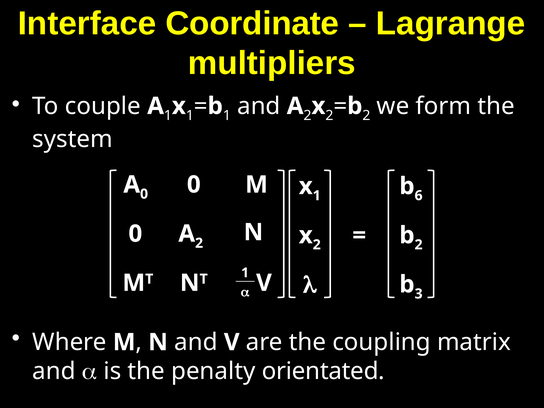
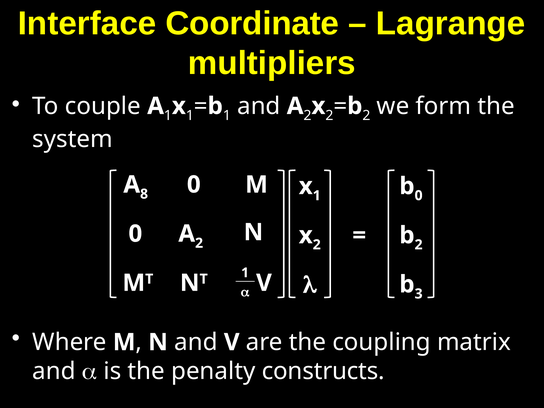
0 at (144, 194): 0 -> 8
6 at (419, 196): 6 -> 0
orientated: orientated -> constructs
